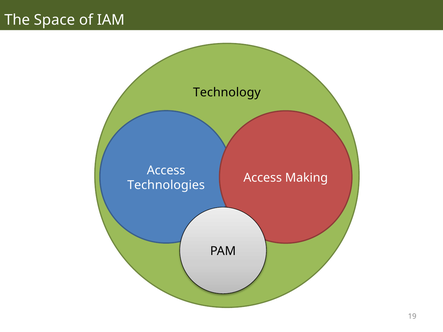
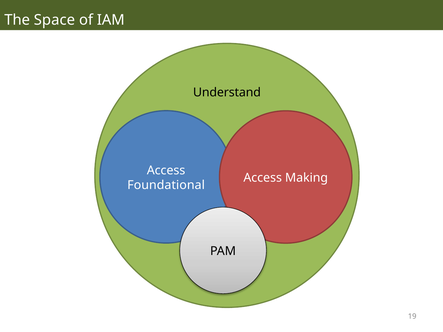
Technology: Technology -> Understand
Technologies: Technologies -> Foundational
